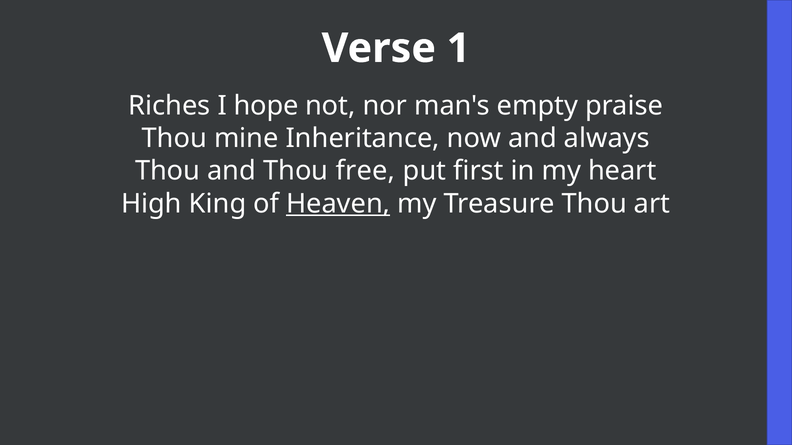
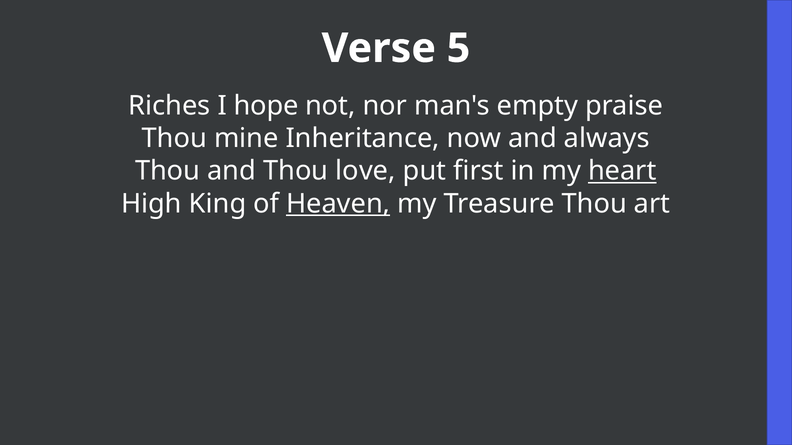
1: 1 -> 5
free: free -> love
heart underline: none -> present
